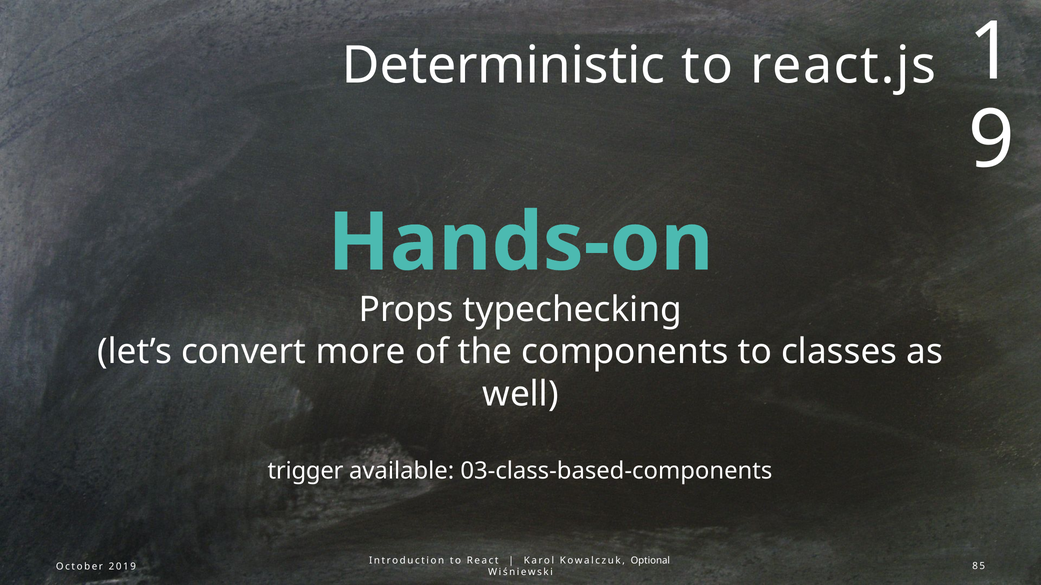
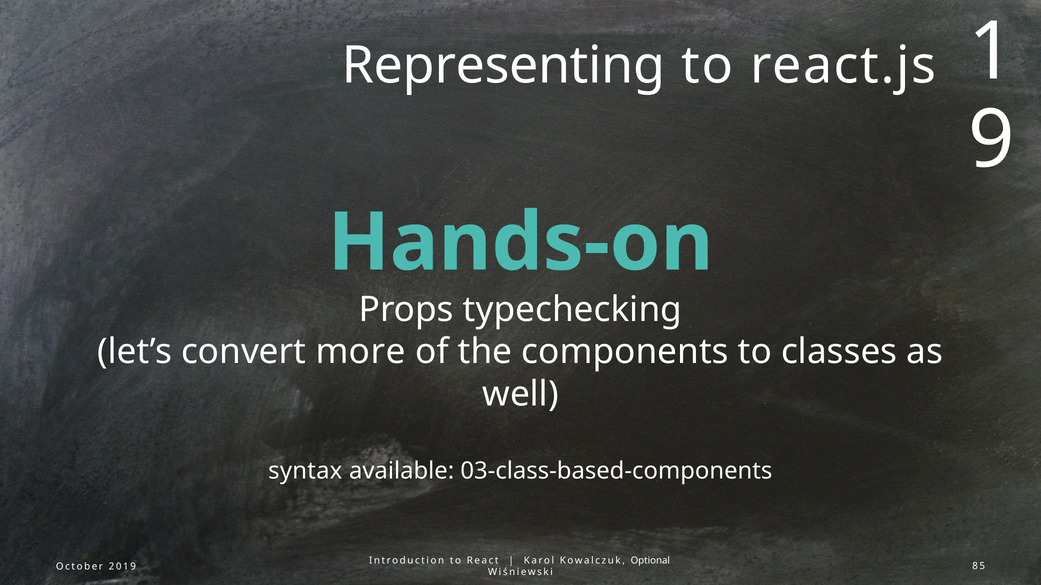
Deterministic: Deterministic -> Representing
trigger: trigger -> syntax
